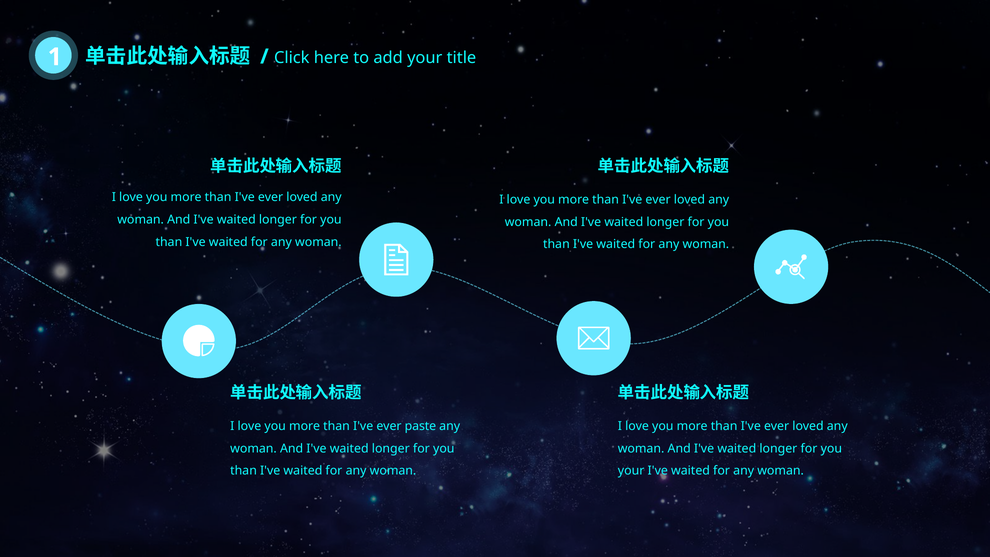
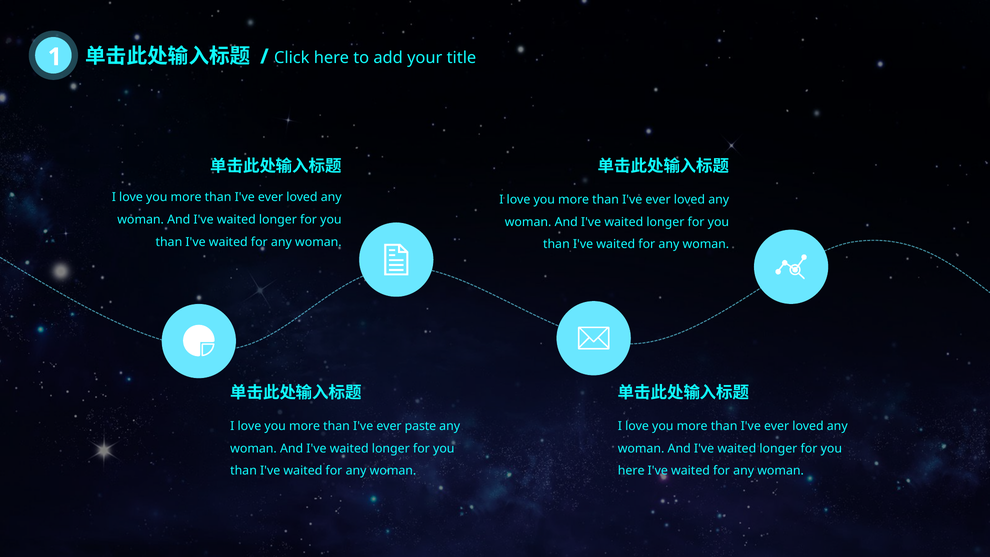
your at (631, 471): your -> here
